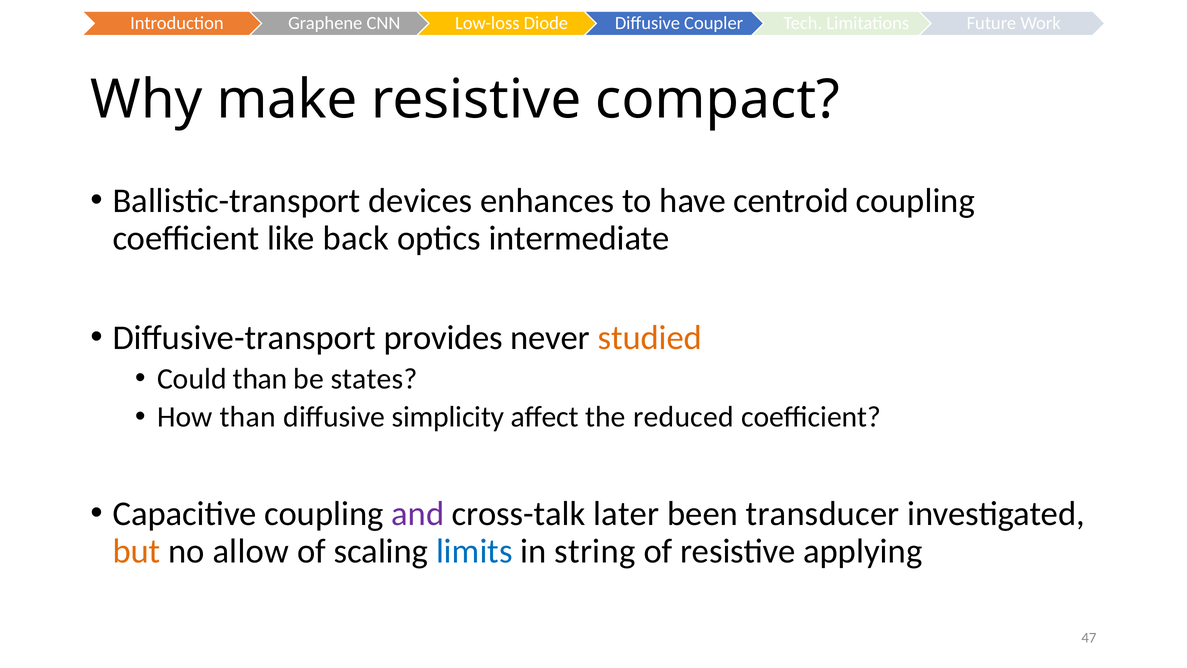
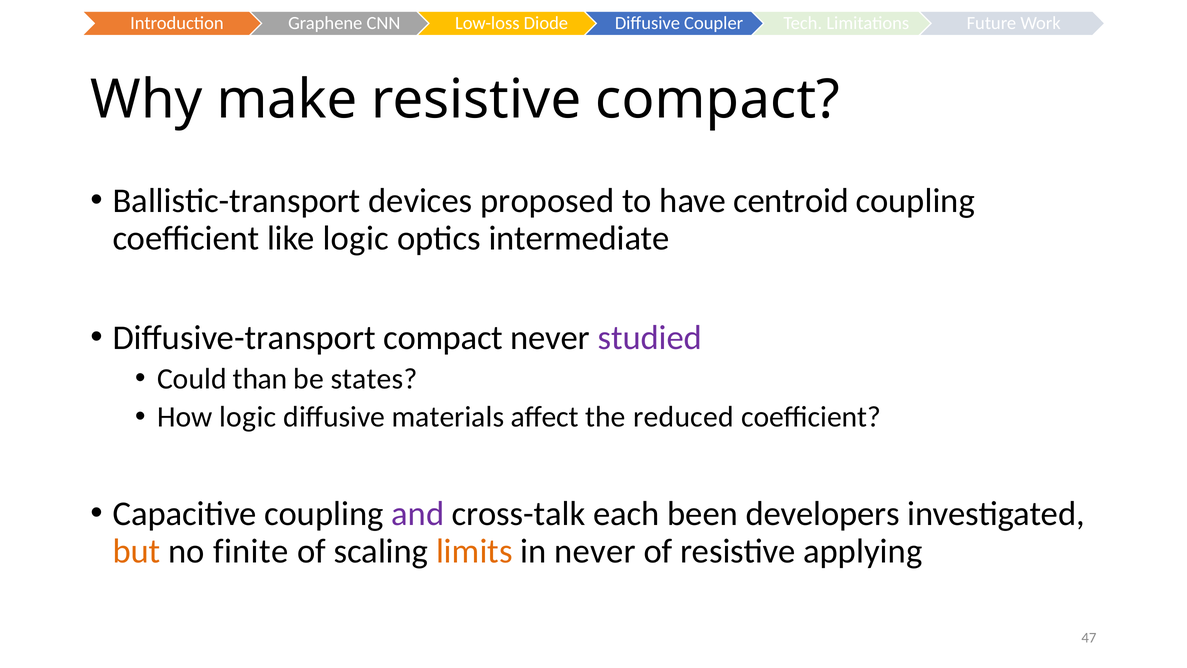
enhances: enhances -> proposed
like back: back -> logic
Diffusive-transport provides: provides -> compact
studied colour: orange -> purple
How than: than -> logic
simplicity: simplicity -> materials
later: later -> each
transducer: transducer -> developers
allow: allow -> finite
limits colour: blue -> orange
in string: string -> never
